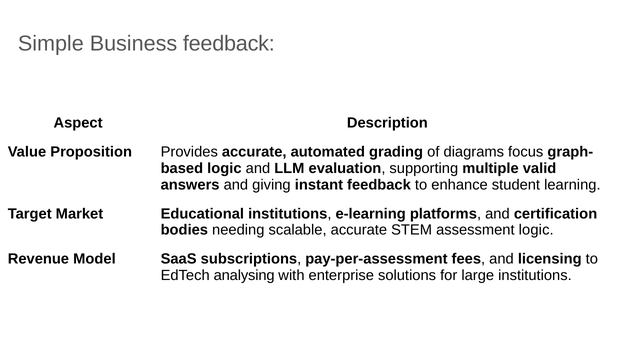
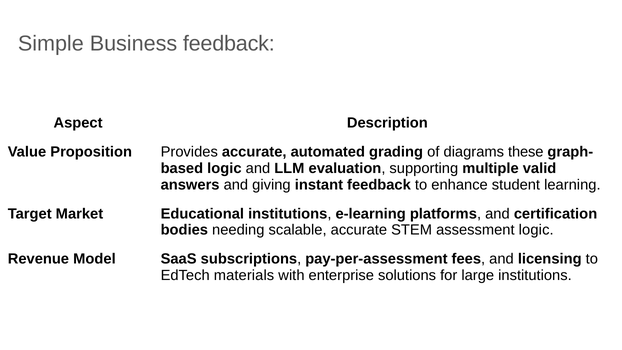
focus: focus -> these
analysing: analysing -> materials
